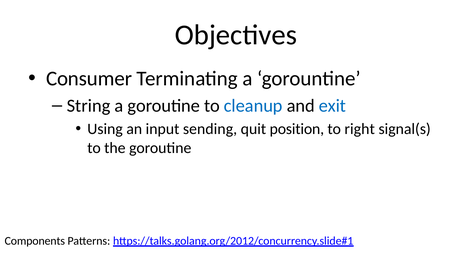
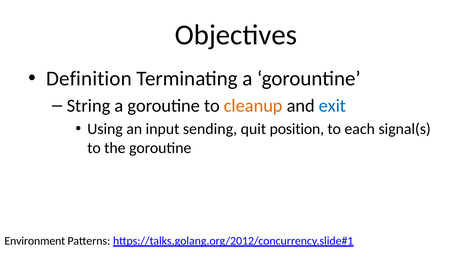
Consumer: Consumer -> Definition
cleanup colour: blue -> orange
right: right -> each
Components: Components -> Environment
